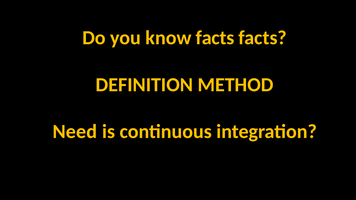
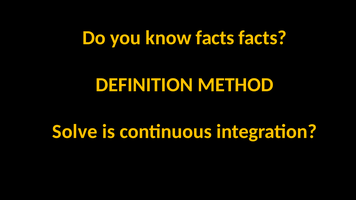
Need: Need -> Solve
